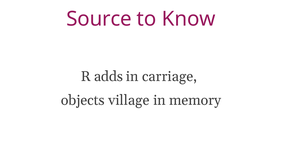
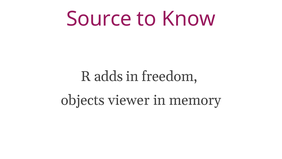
carriage: carriage -> freedom
village: village -> viewer
